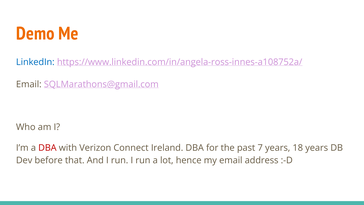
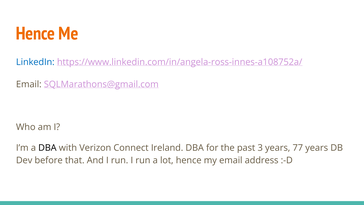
Demo at (35, 34): Demo -> Hence
DBA at (47, 148) colour: red -> black
7: 7 -> 3
18: 18 -> 77
